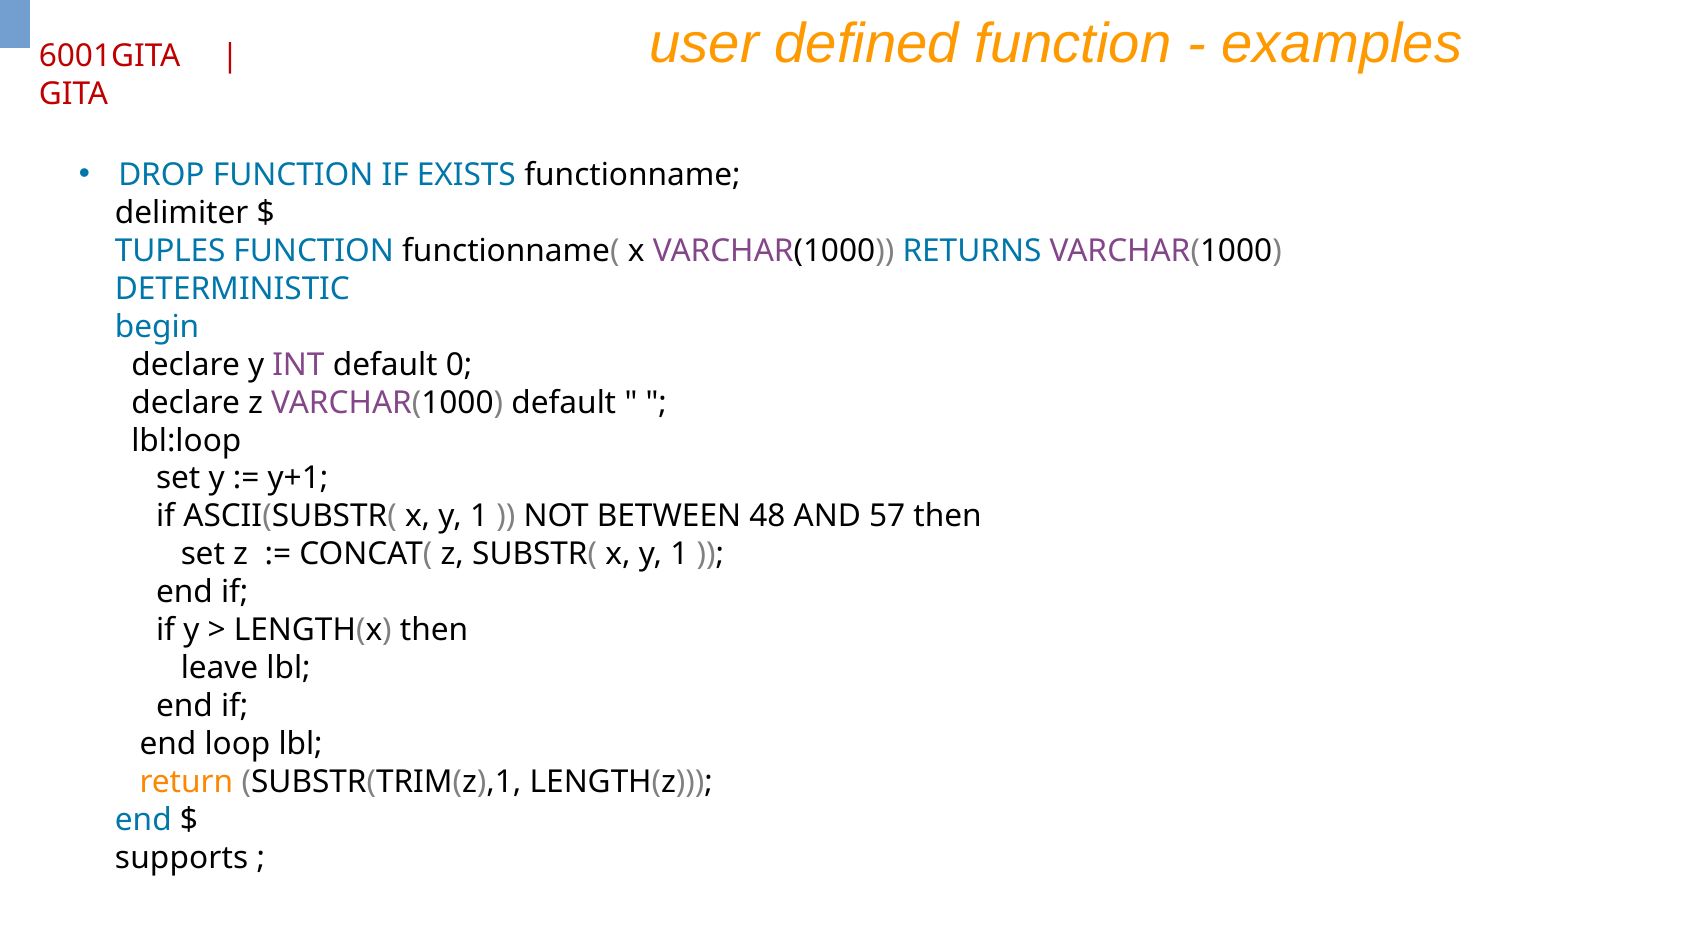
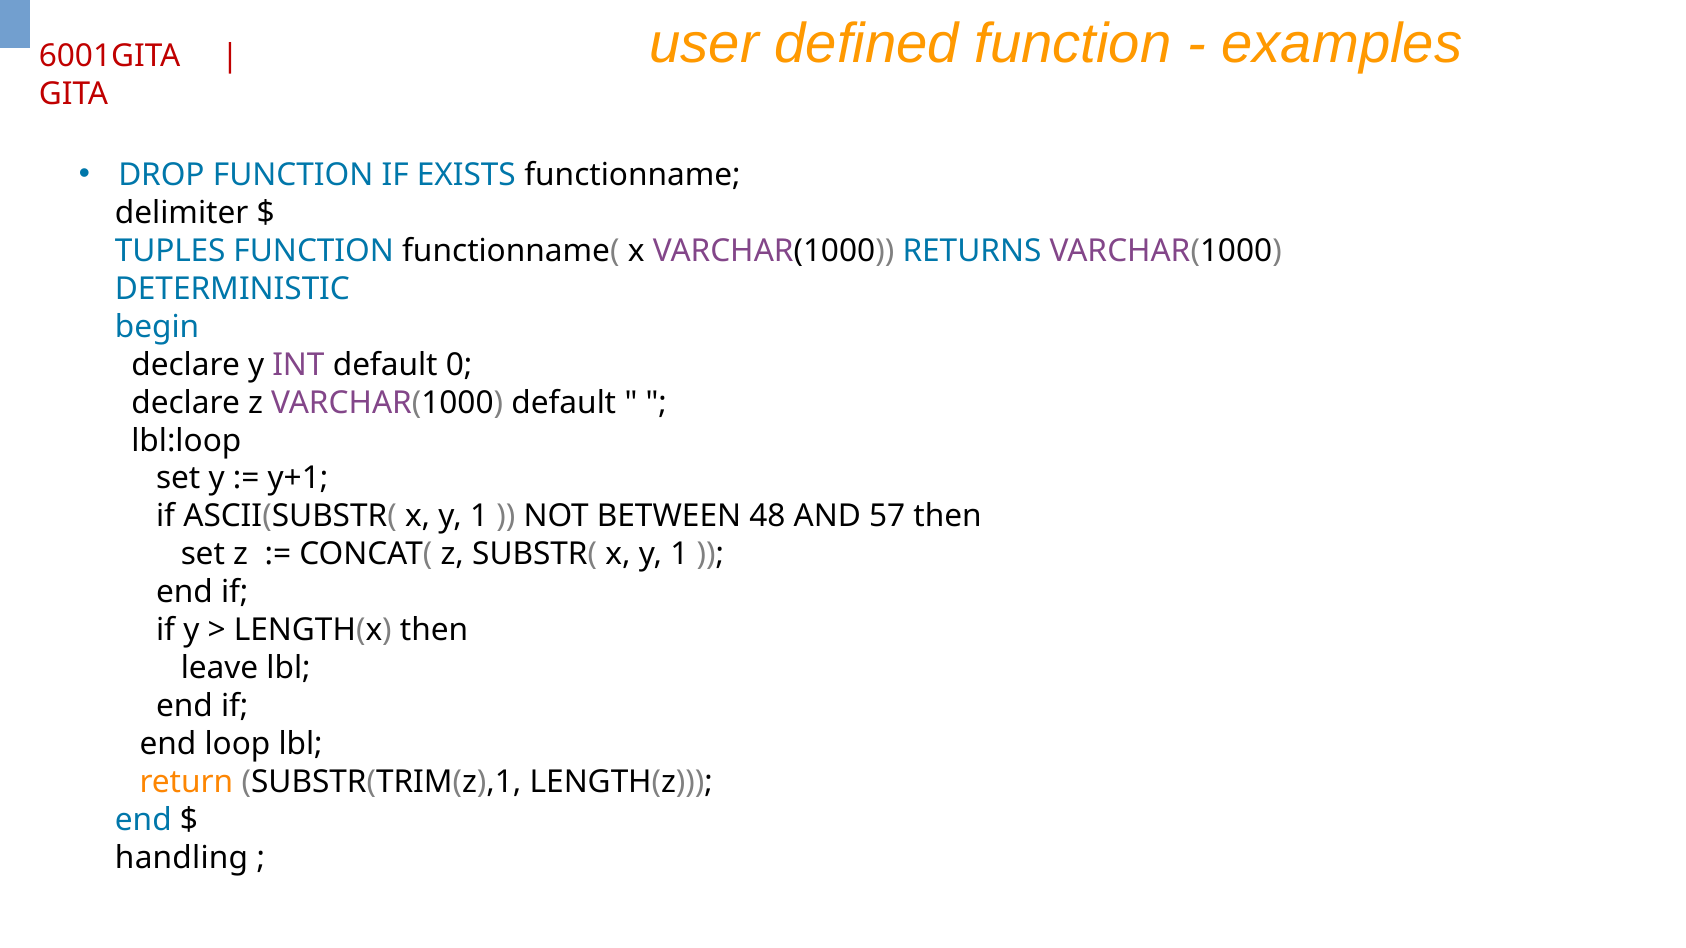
supports: supports -> handling
